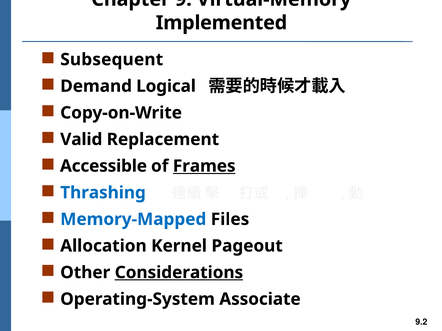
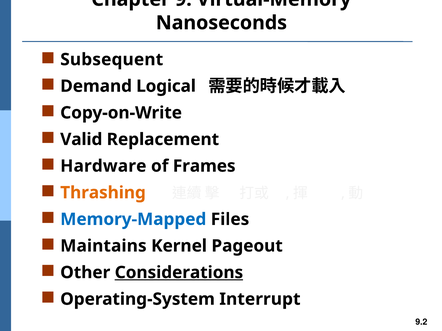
Implemented: Implemented -> Nanoseconds
Accessible: Accessible -> Hardware
Frames underline: present -> none
Thrashing colour: blue -> orange
Allocation: Allocation -> Maintains
Associate: Associate -> Interrupt
